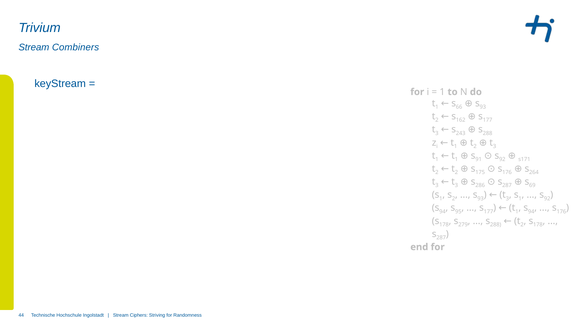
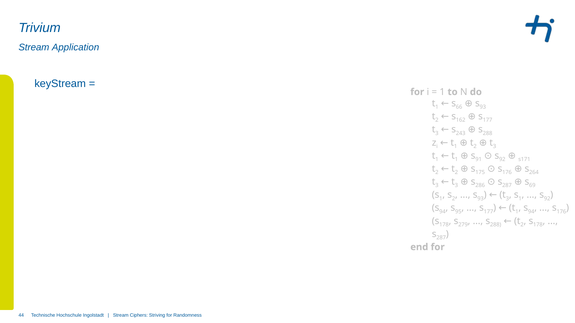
Combiners: Combiners -> Application
